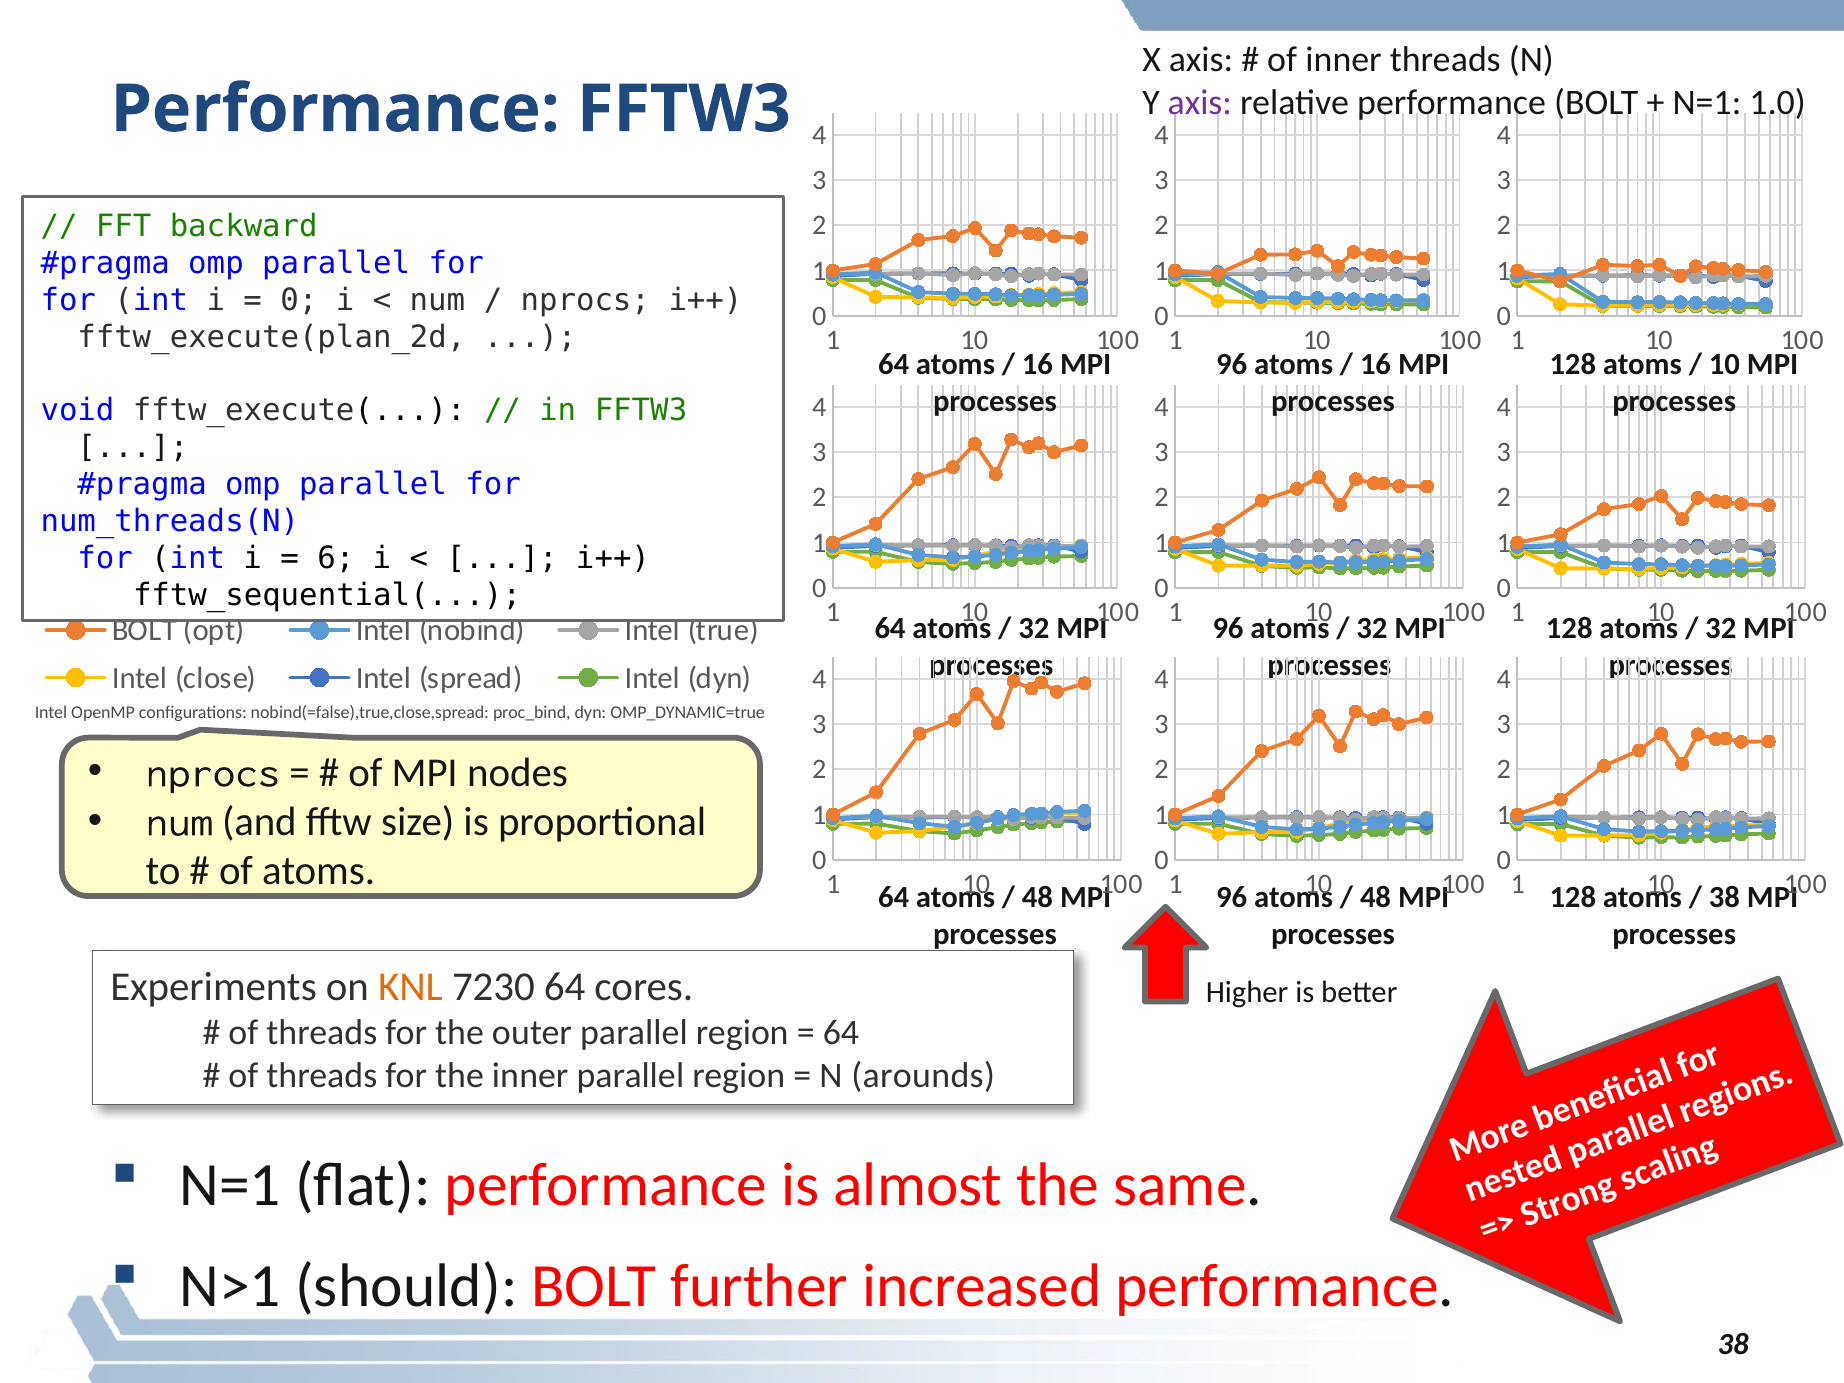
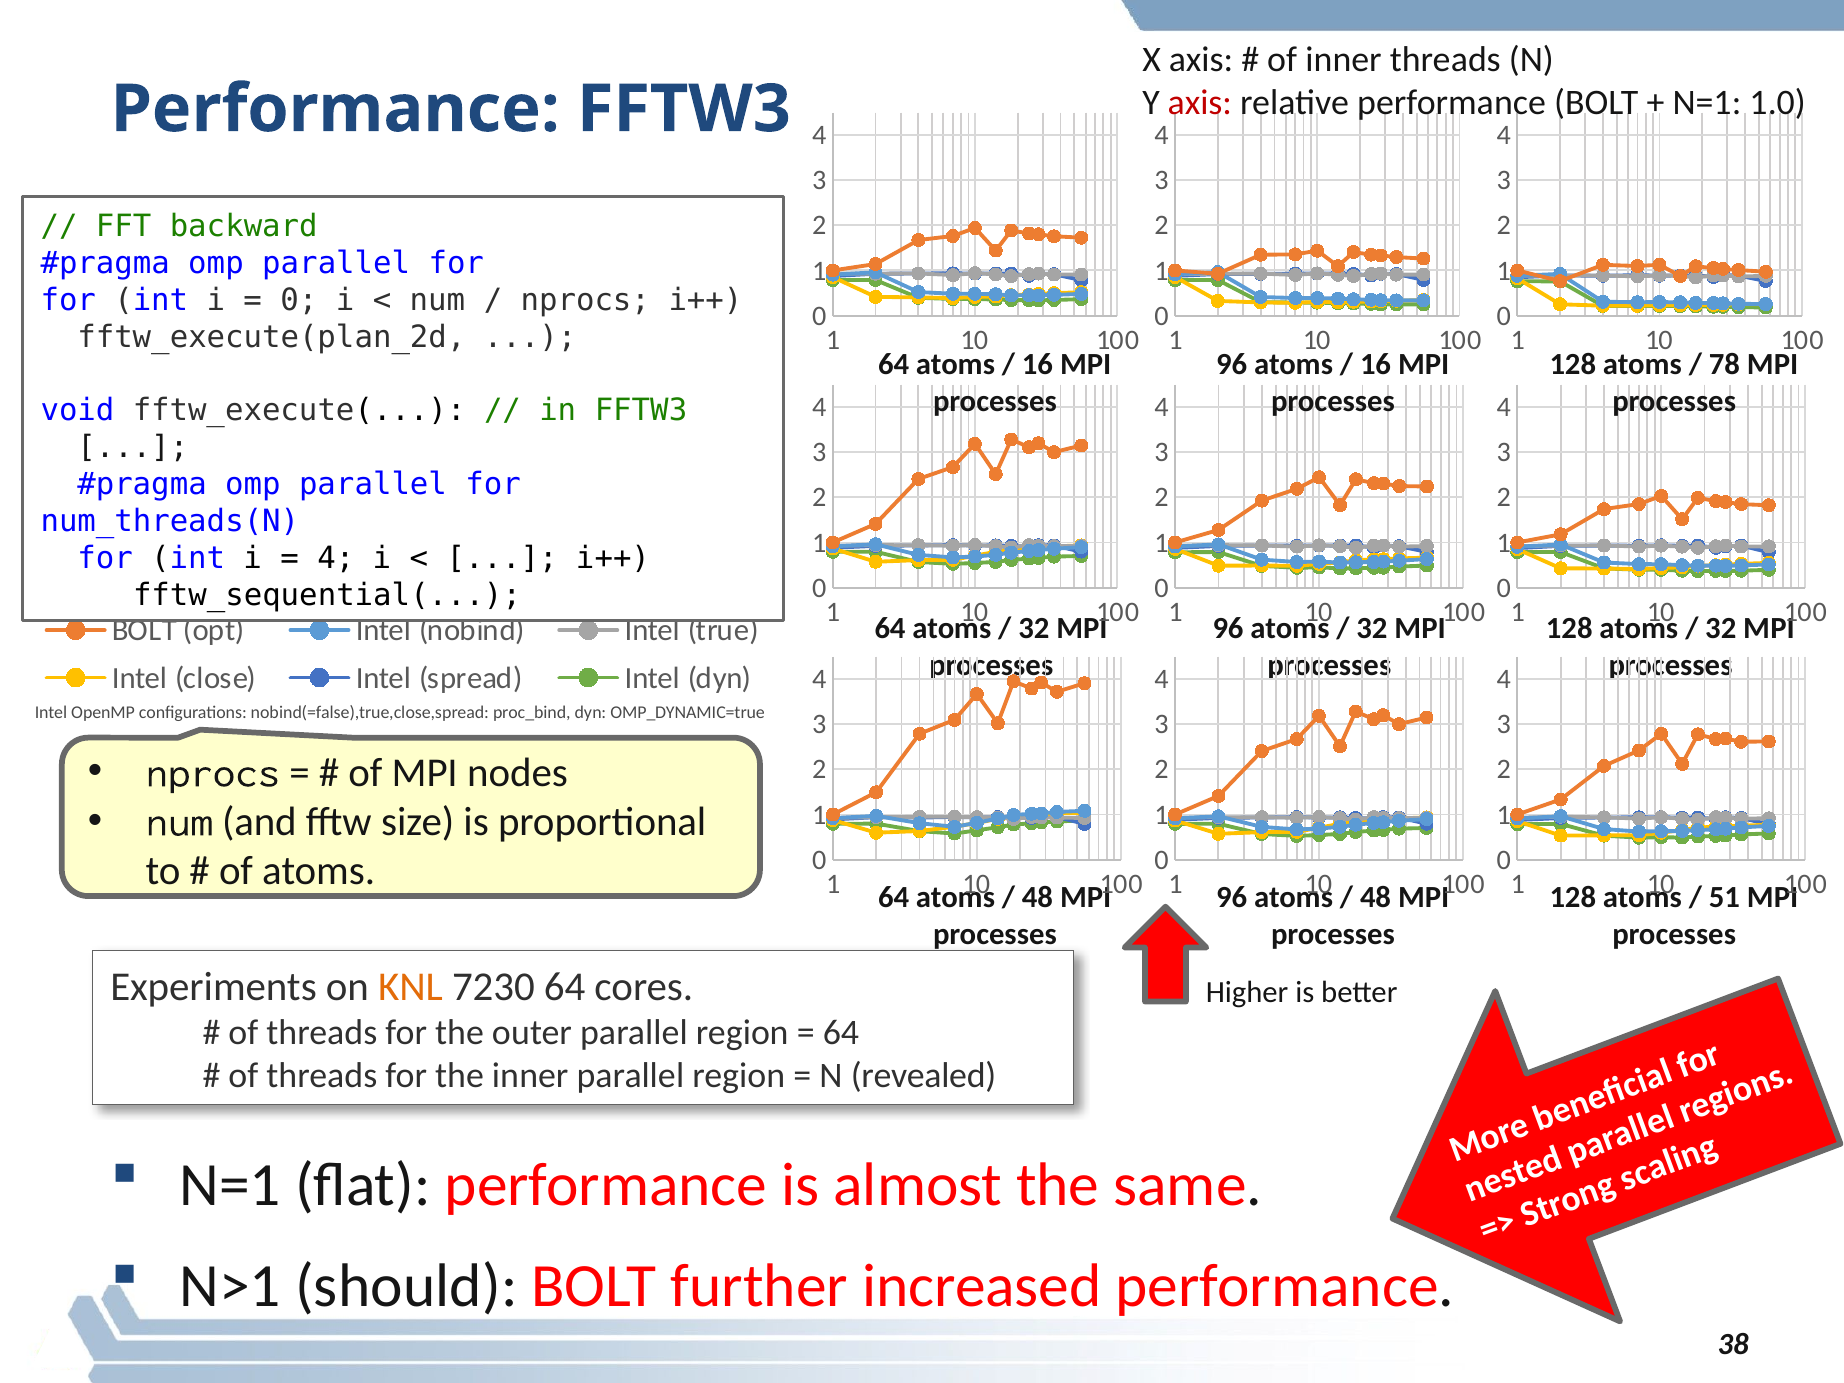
axis at (1200, 103) colour: purple -> red
10 at (1724, 364): 10 -> 78
6 at (336, 558): 6 -> 4
38 at (1724, 897): 38 -> 51
arounds: arounds -> revealed
